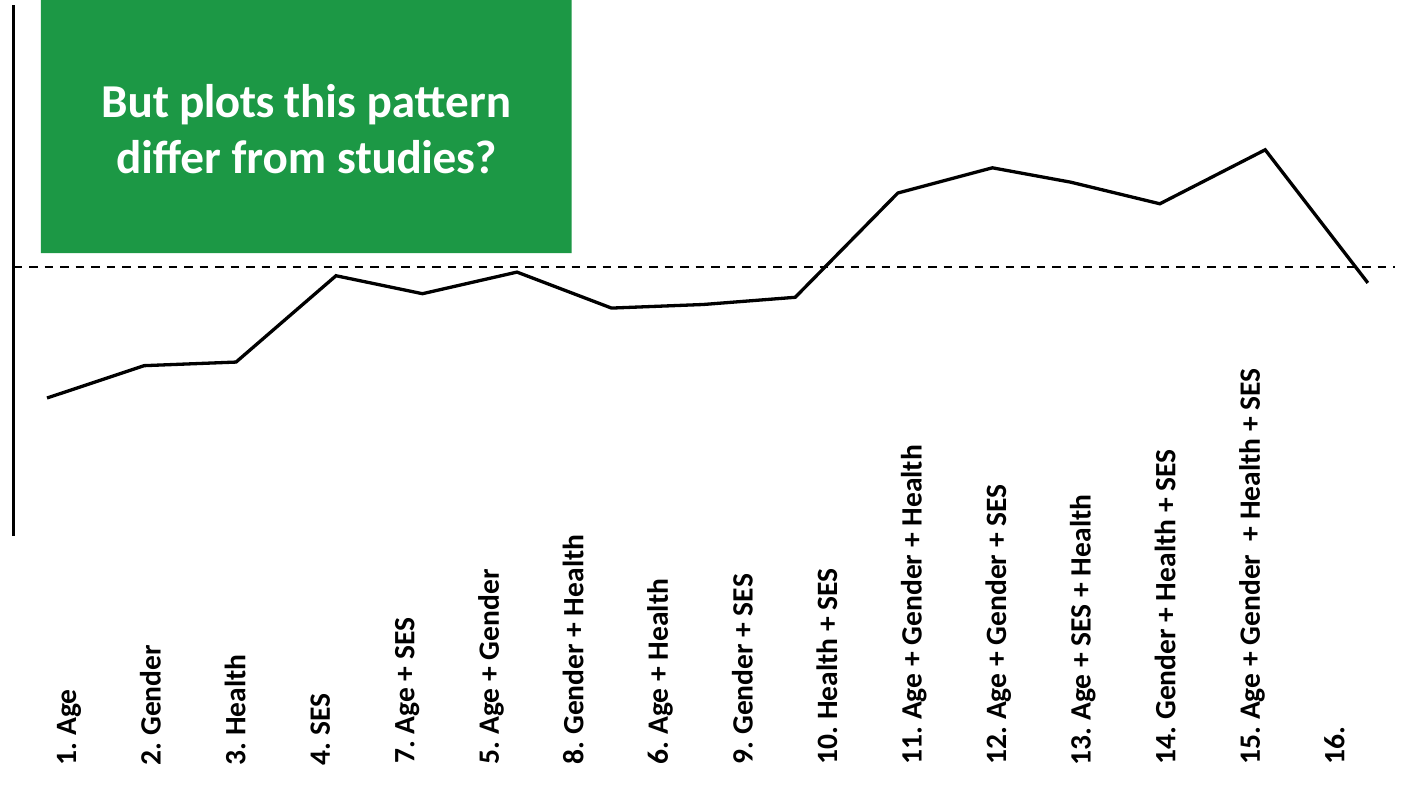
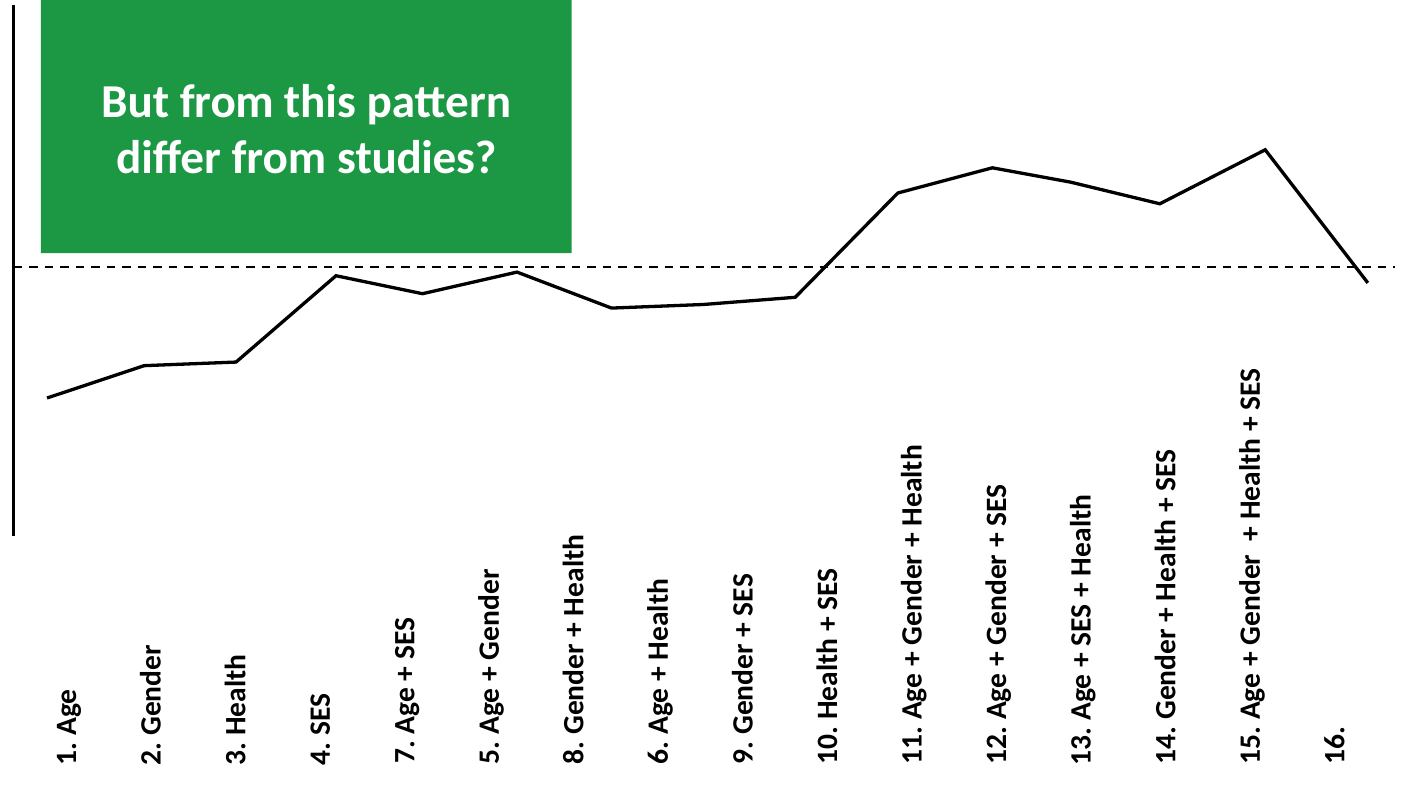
But plots: plots -> from
